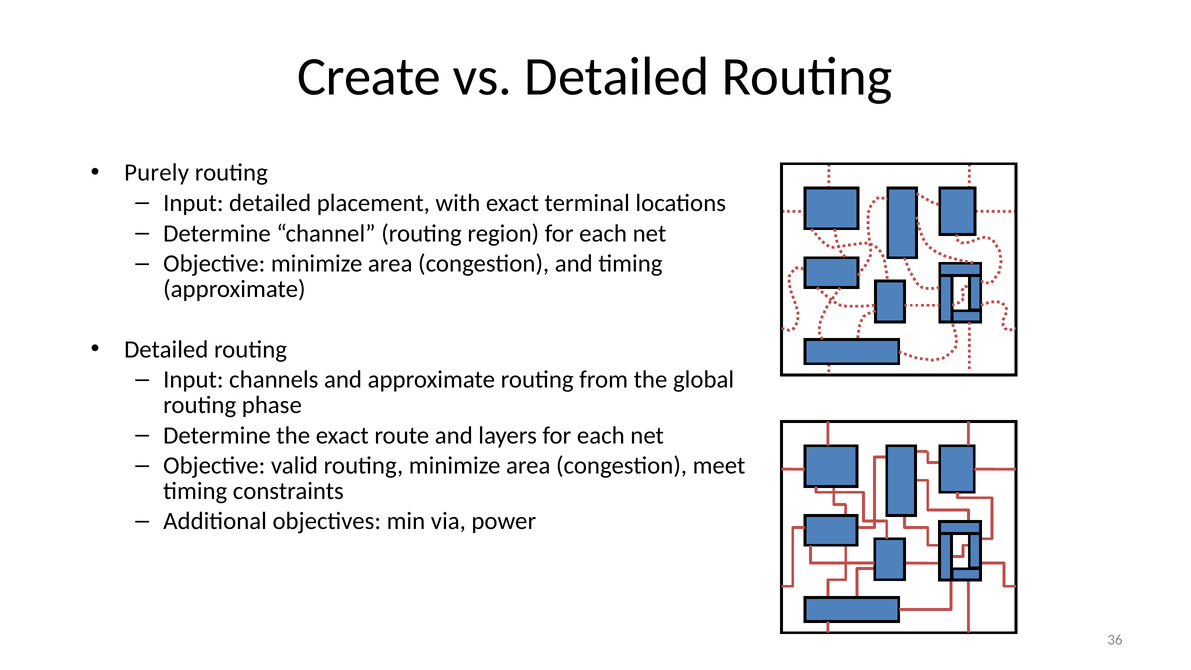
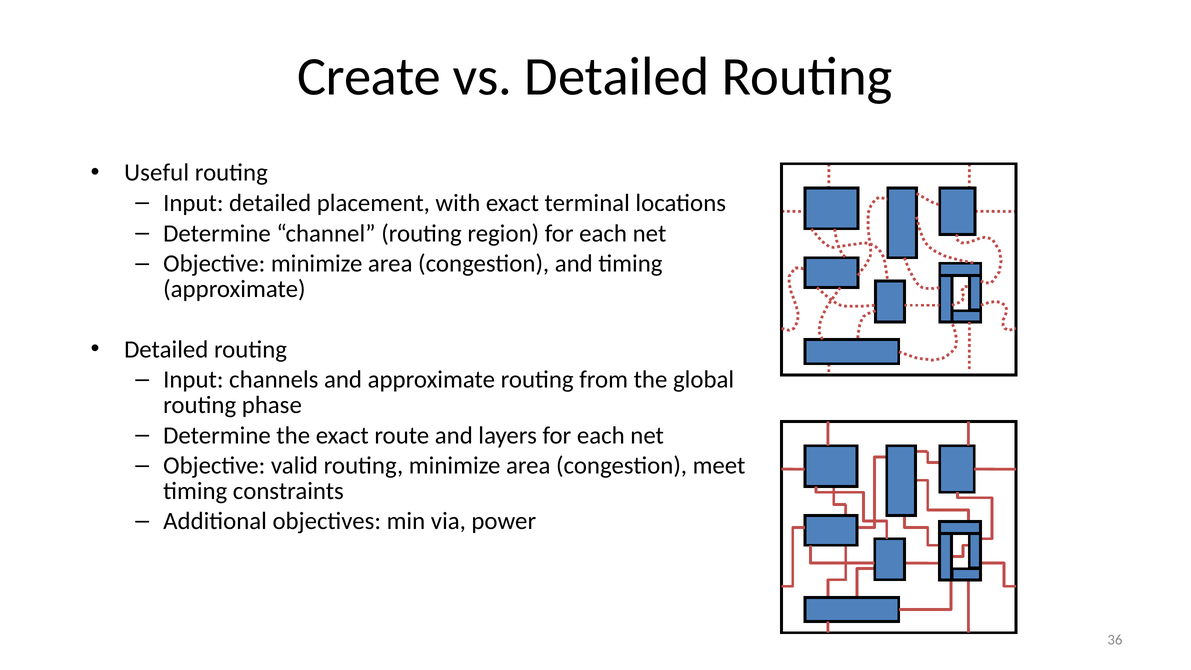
Purely: Purely -> Useful
